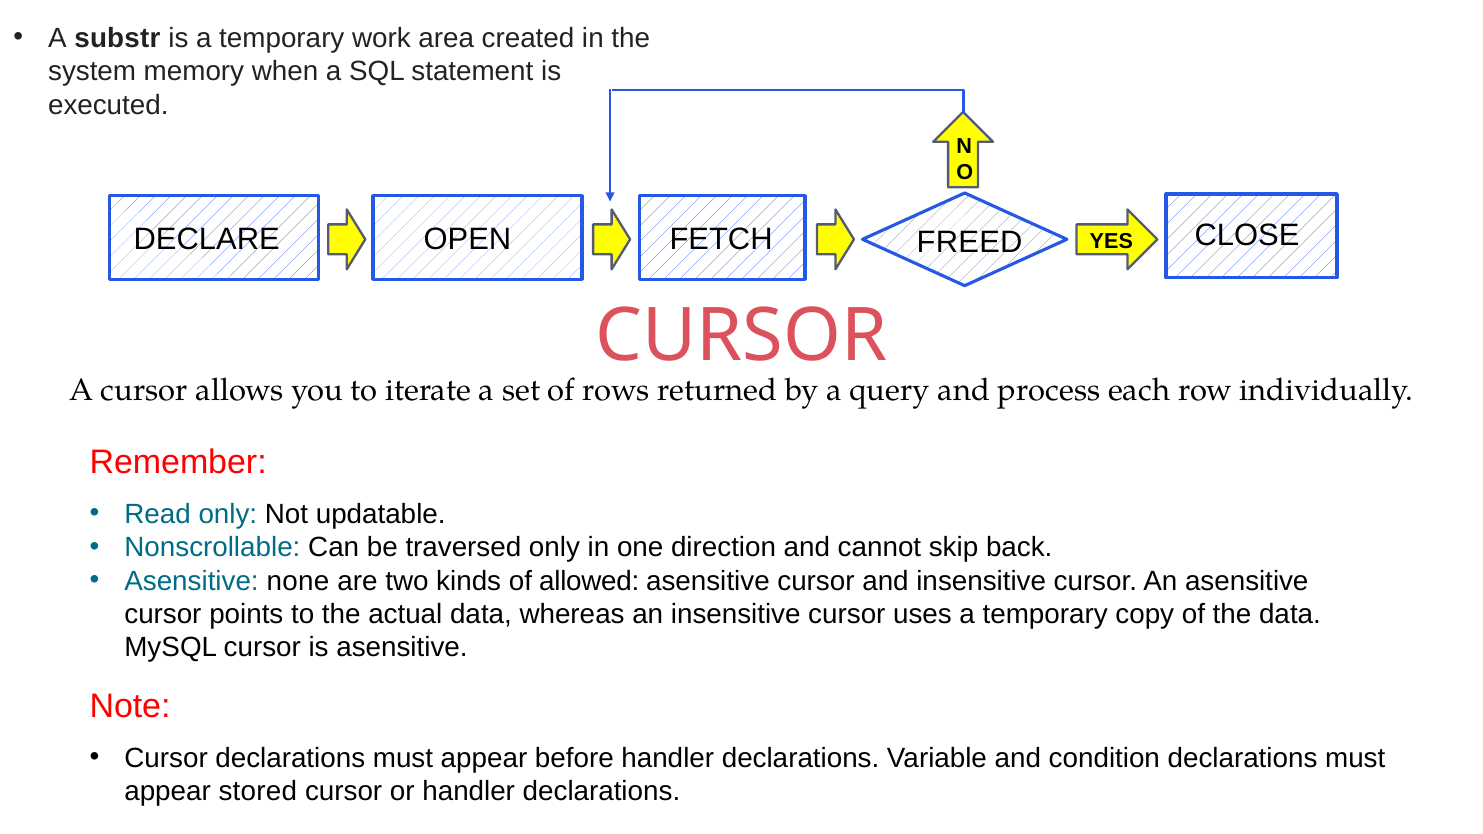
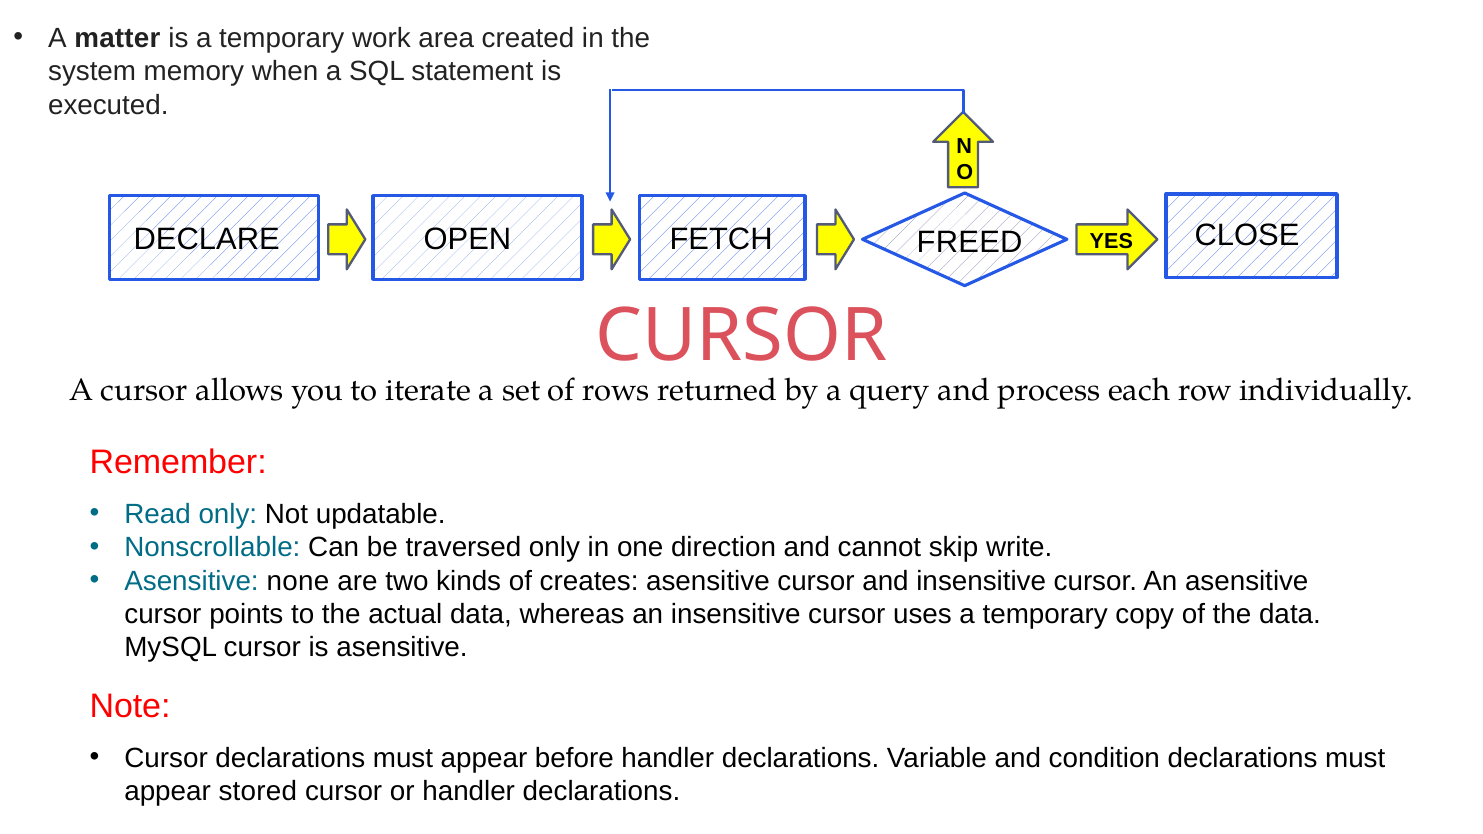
substr: substr -> matter
back: back -> write
allowed: allowed -> creates
